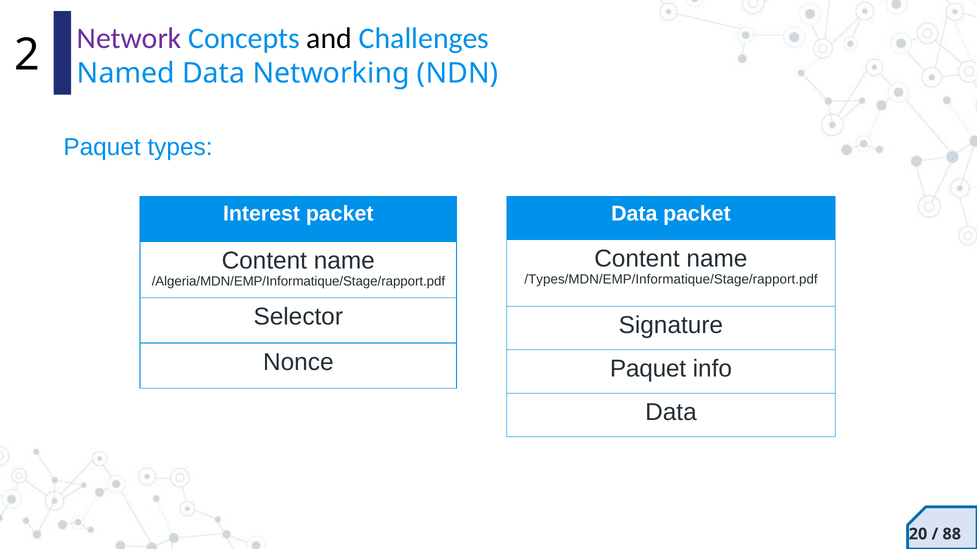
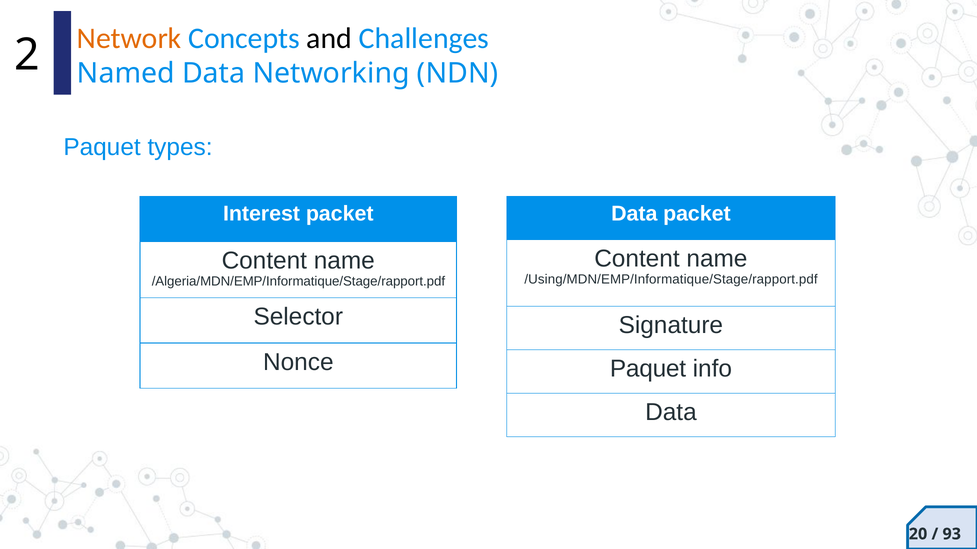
Network colour: purple -> orange
/Types/MDN/EMP/Informatique/Stage/rapport.pdf: /Types/MDN/EMP/Informatique/Stage/rapport.pdf -> /Using/MDN/EMP/Informatique/Stage/rapport.pdf
88: 88 -> 93
